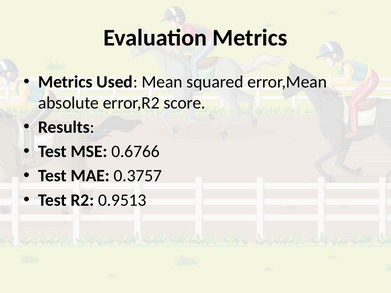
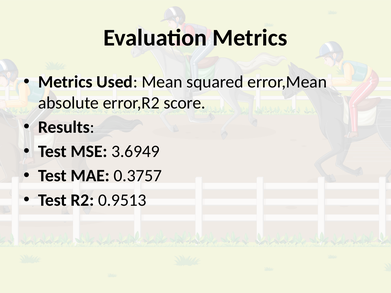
0.6766: 0.6766 -> 3.6949
